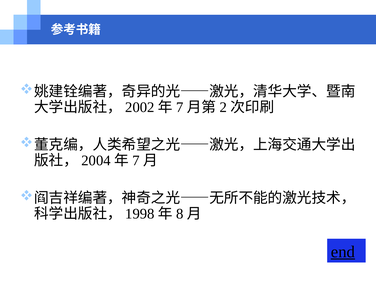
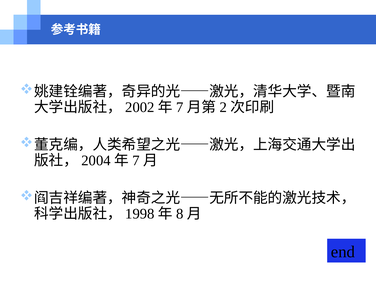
end underline: present -> none
